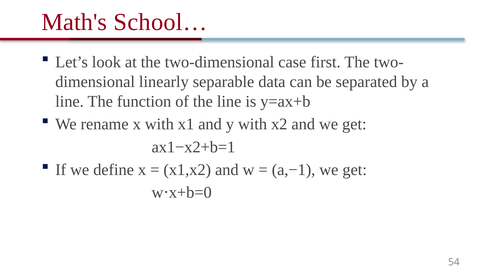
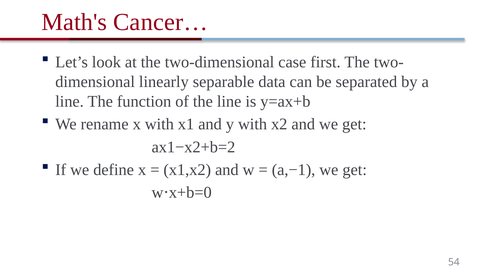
School…: School… -> Cancer…
ax1−x2+b=1: ax1−x2+b=1 -> ax1−x2+b=2
